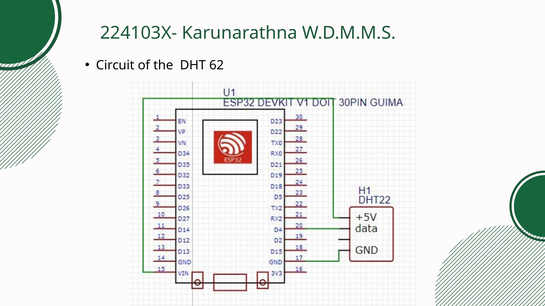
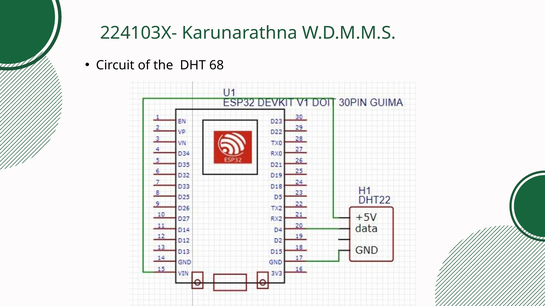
62: 62 -> 68
